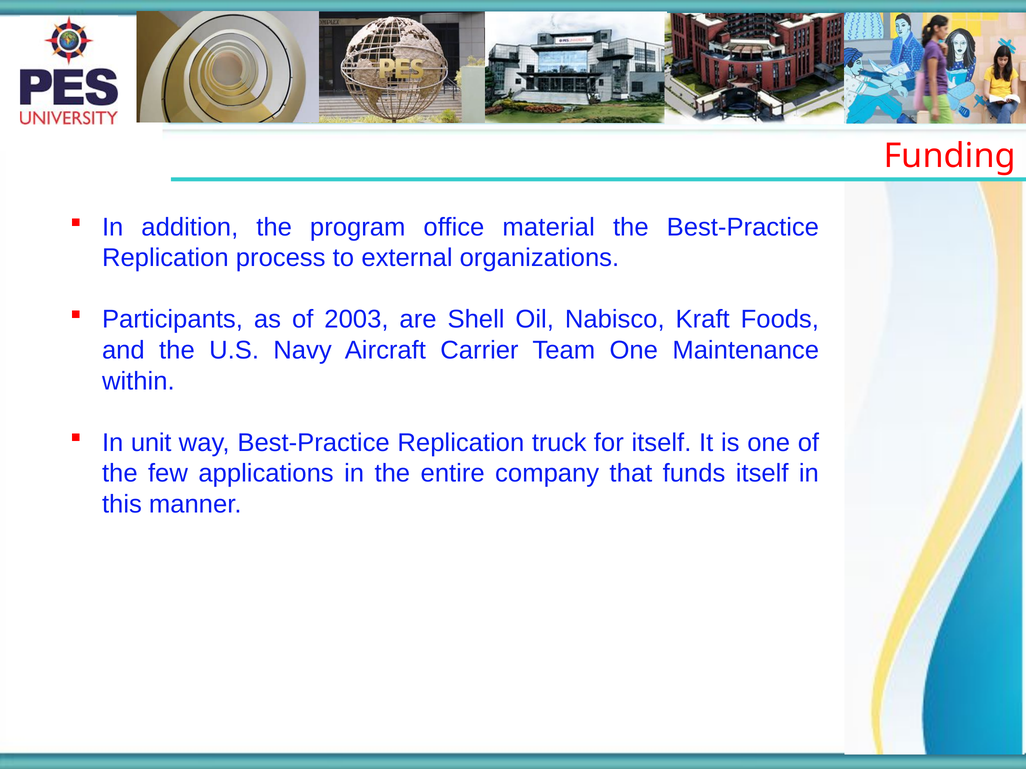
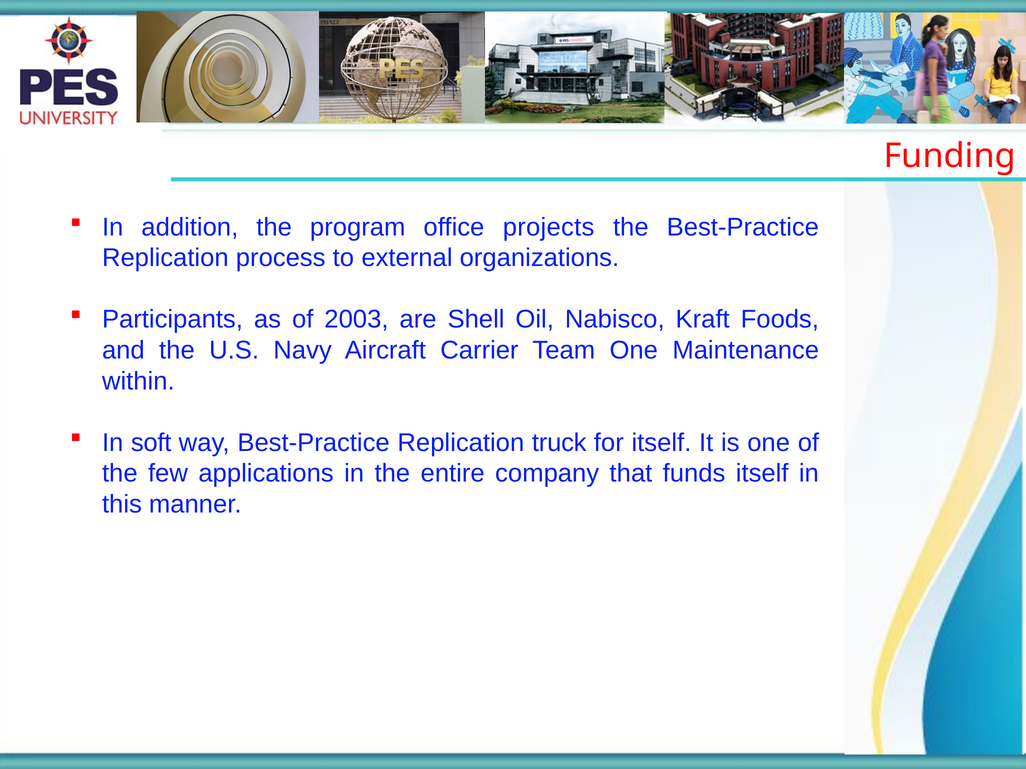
material: material -> projects
unit: unit -> soft
